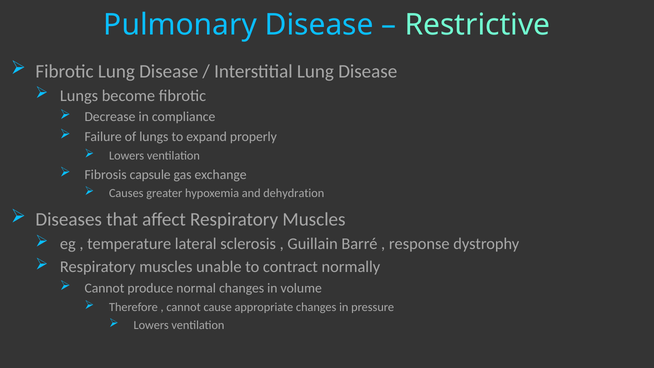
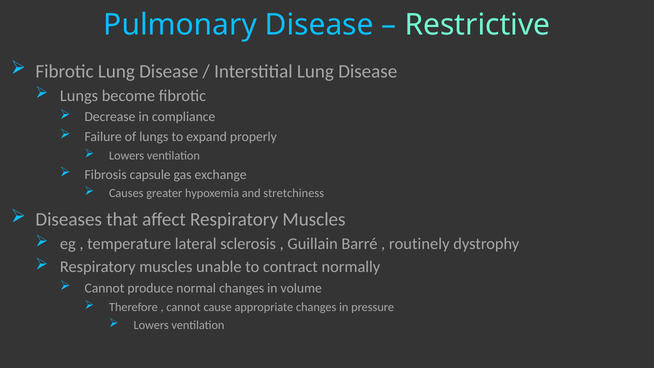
dehydration: dehydration -> stretchiness
response: response -> routinely
